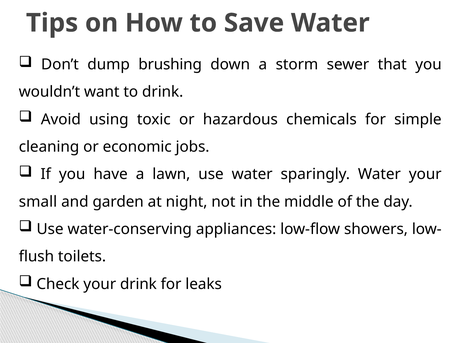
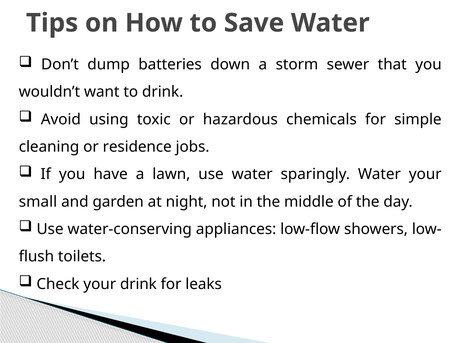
brushing: brushing -> batteries
economic: economic -> residence
